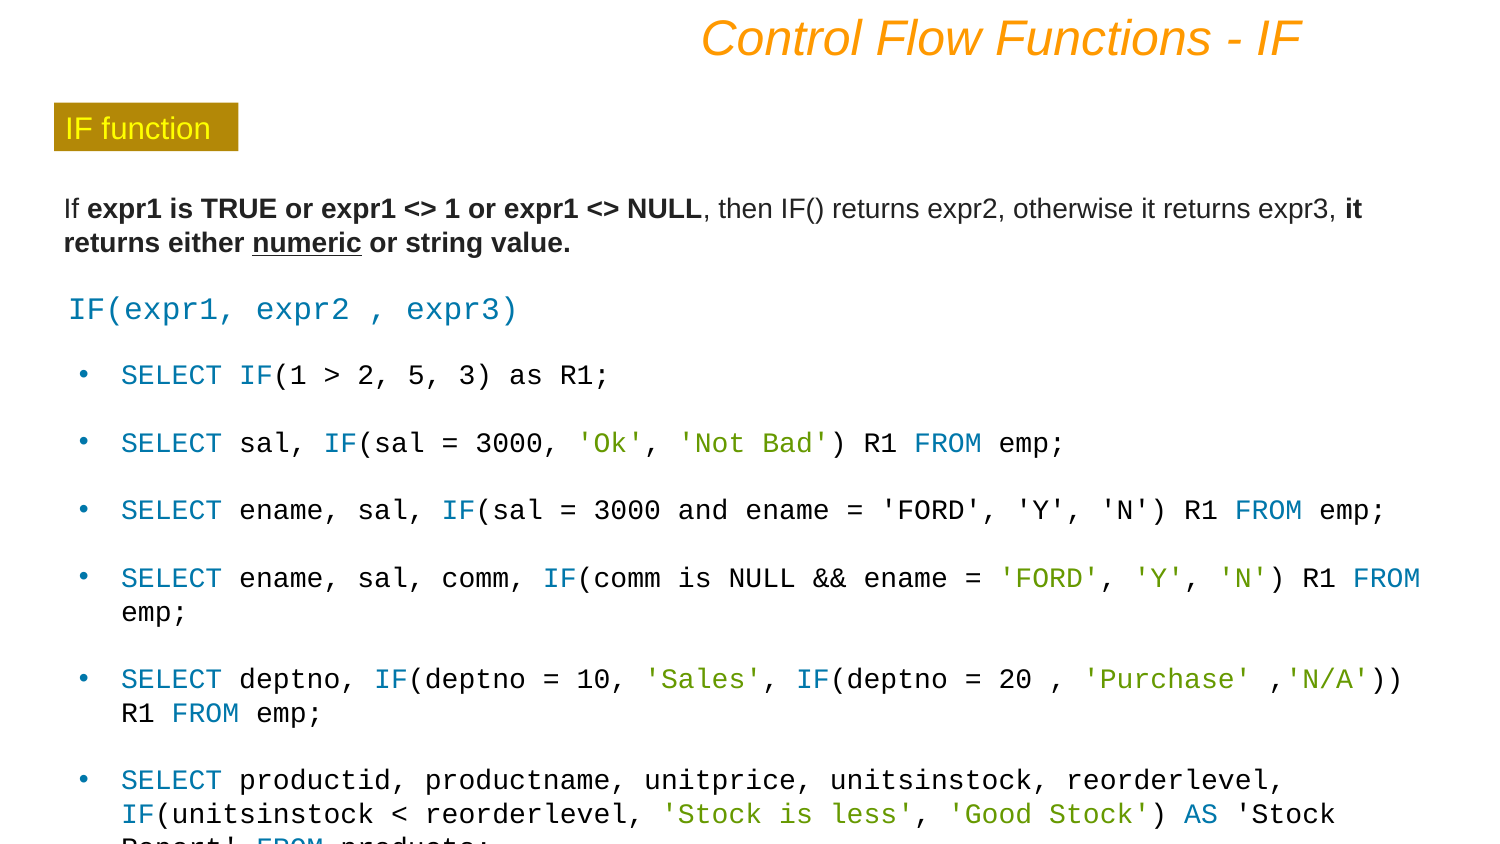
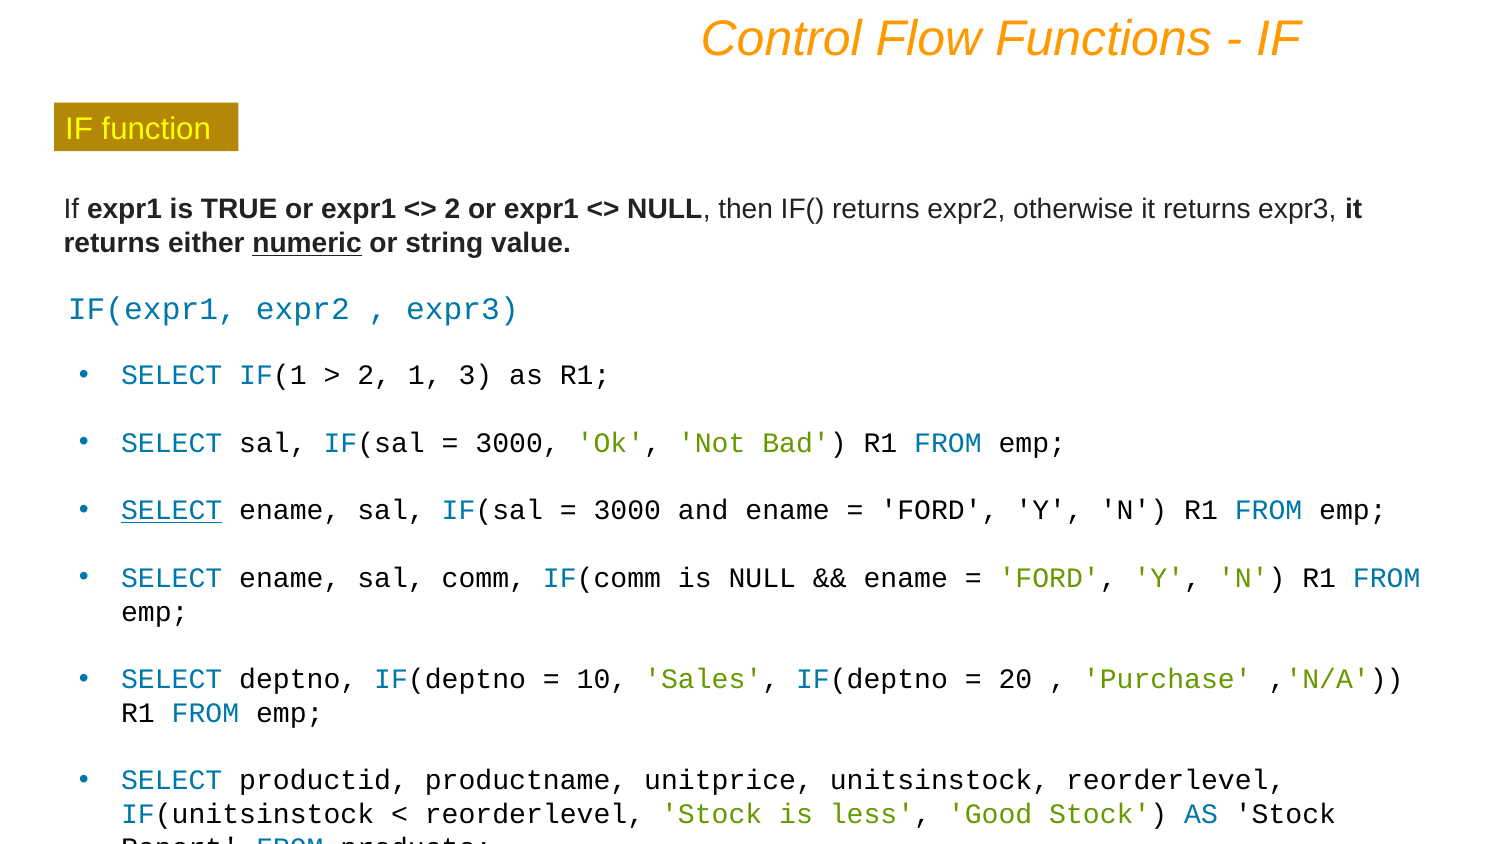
1 at (452, 209): 1 -> 2
5: 5 -> 1
SELECT at (172, 510) underline: none -> present
